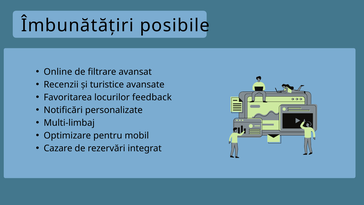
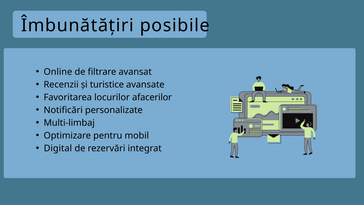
feedback: feedback -> afacerilor
Cazare: Cazare -> Digital
